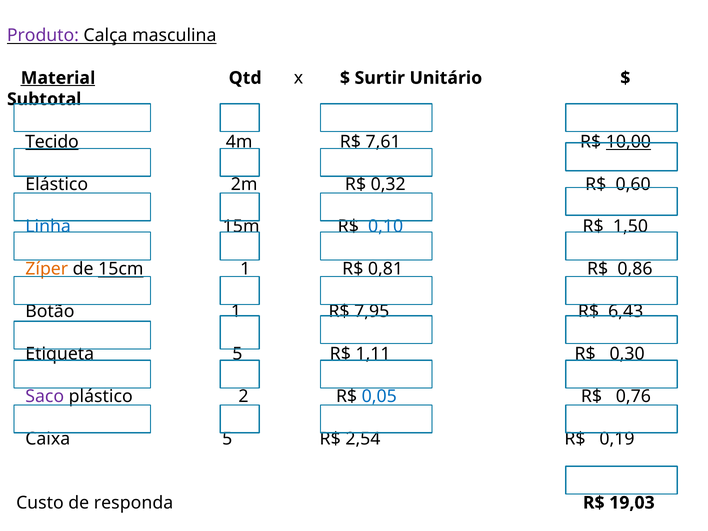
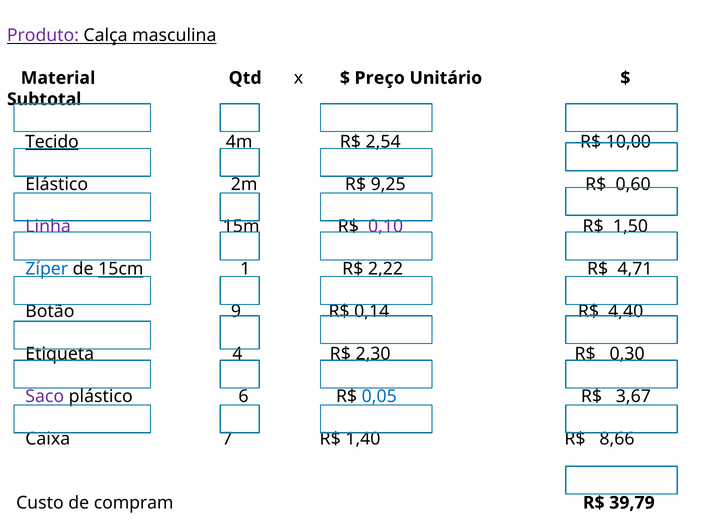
Material underline: present -> none
Surtir: Surtir -> Preço
7,61: 7,61 -> 2,54
10,00 underline: present -> none
0,32: 0,32 -> 9,25
Linha colour: blue -> purple
0,10 colour: blue -> purple
Zíper colour: orange -> blue
0,81: 0,81 -> 2,22
0,86: 0,86 -> 4,71
Botão 1: 1 -> 9
7,95: 7,95 -> 0,14
6,43: 6,43 -> 4,40
Etiqueta 5: 5 -> 4
1,11: 1,11 -> 2,30
2: 2 -> 6
0,76: 0,76 -> 3,67
Caixa 5: 5 -> 7
2,54: 2,54 -> 1,40
0,19: 0,19 -> 8,66
responda: responda -> compram
19,03: 19,03 -> 39,79
